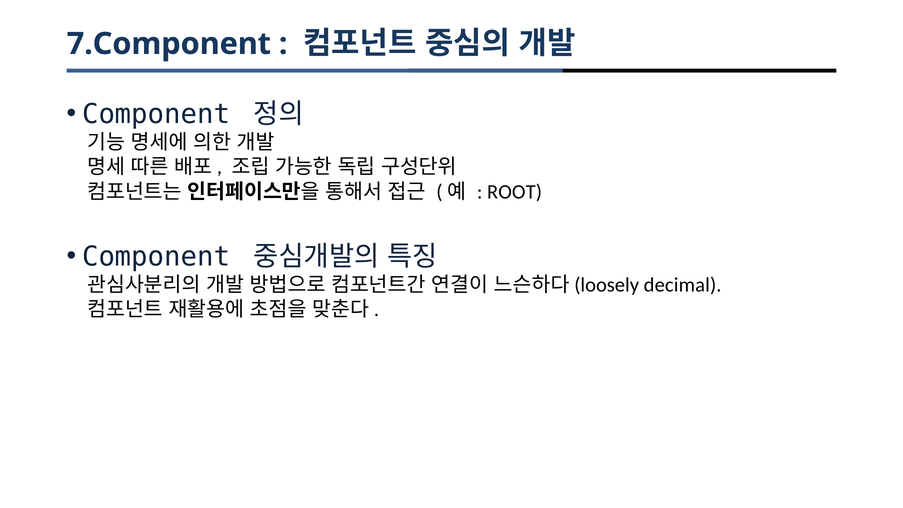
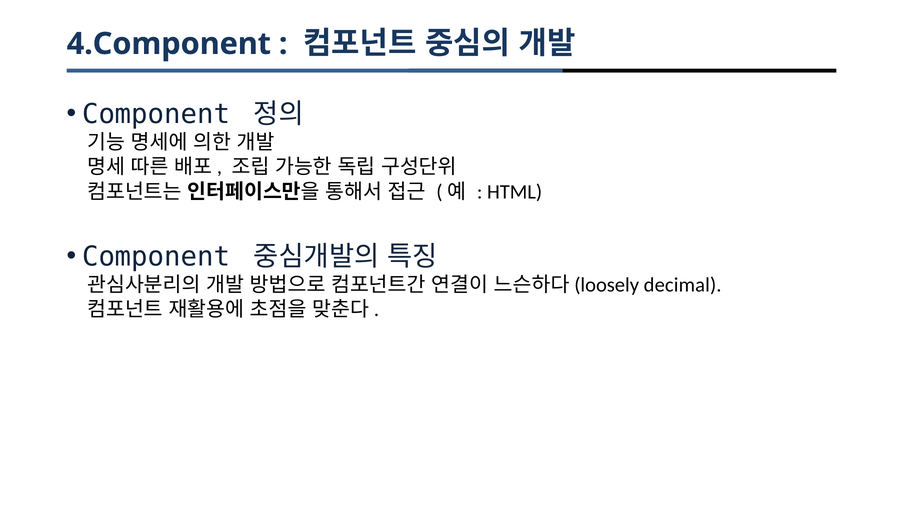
7.Component: 7.Component -> 4.Component
ROOT: ROOT -> HTML
